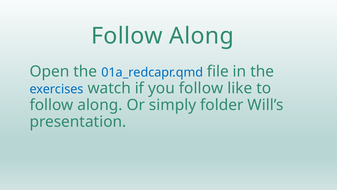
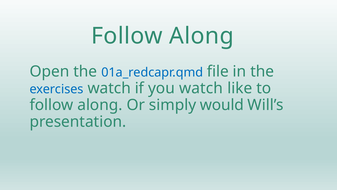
you follow: follow -> watch
folder: folder -> would
